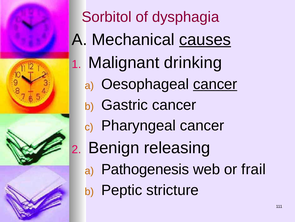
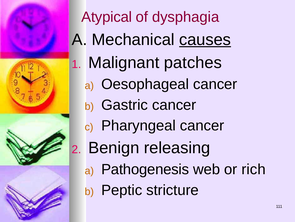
Sorbitol: Sorbitol -> Atypical
drinking: drinking -> patches
cancer at (215, 84) underline: present -> none
frail: frail -> rich
